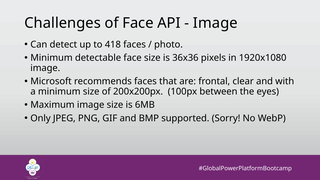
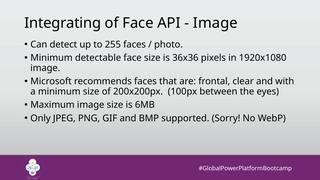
Challenges: Challenges -> Integrating
418: 418 -> 255
